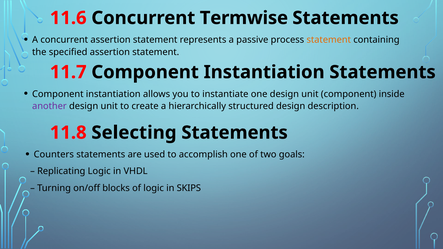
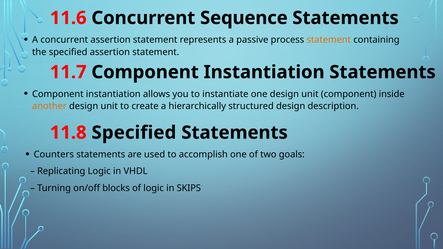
Termwise: Termwise -> Sequence
another colour: purple -> orange
11.8 Selecting: Selecting -> Specified
